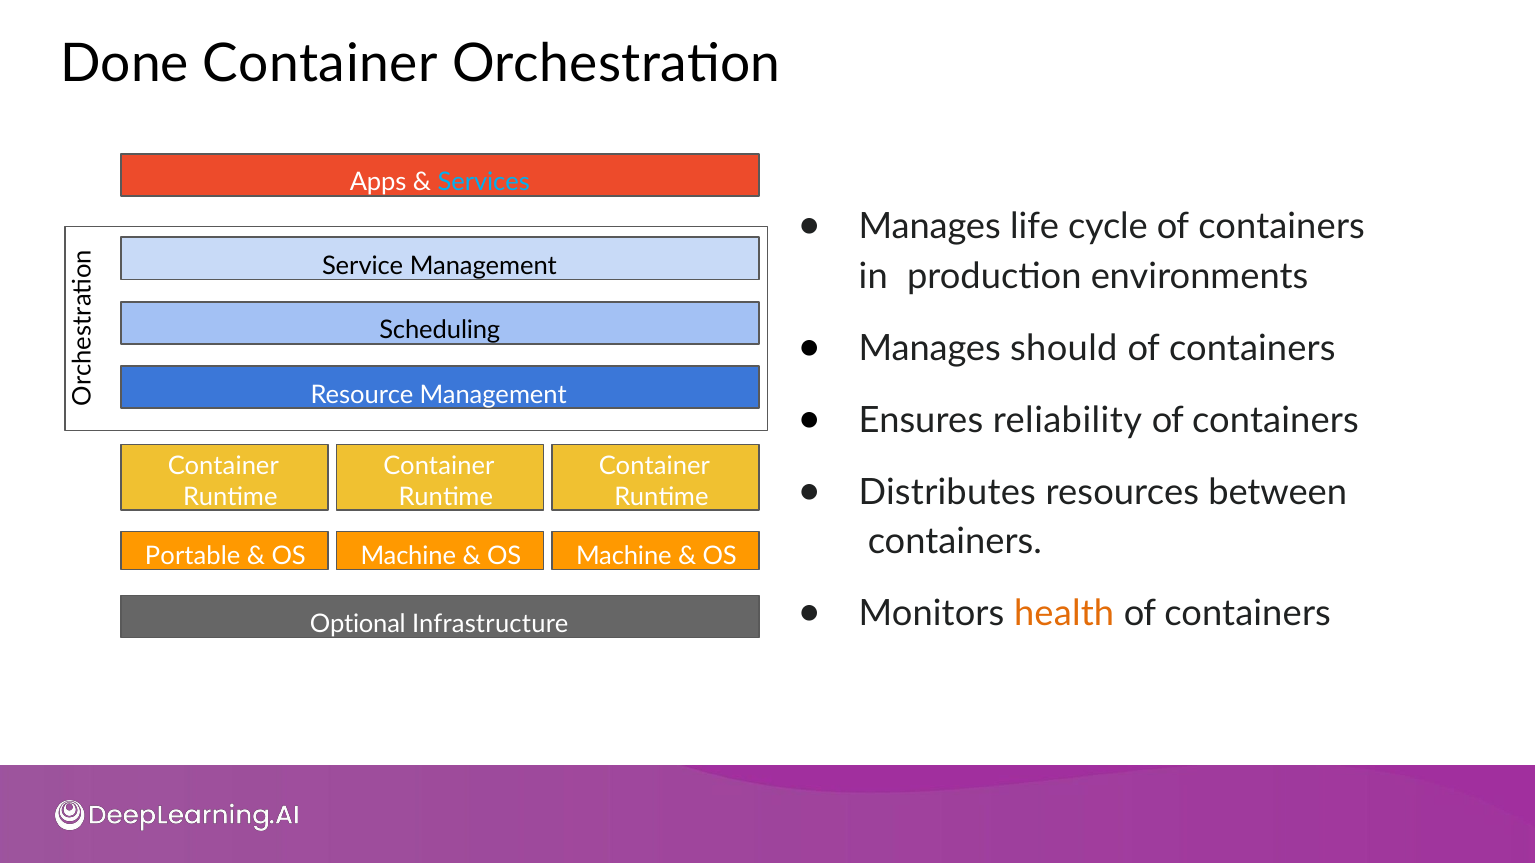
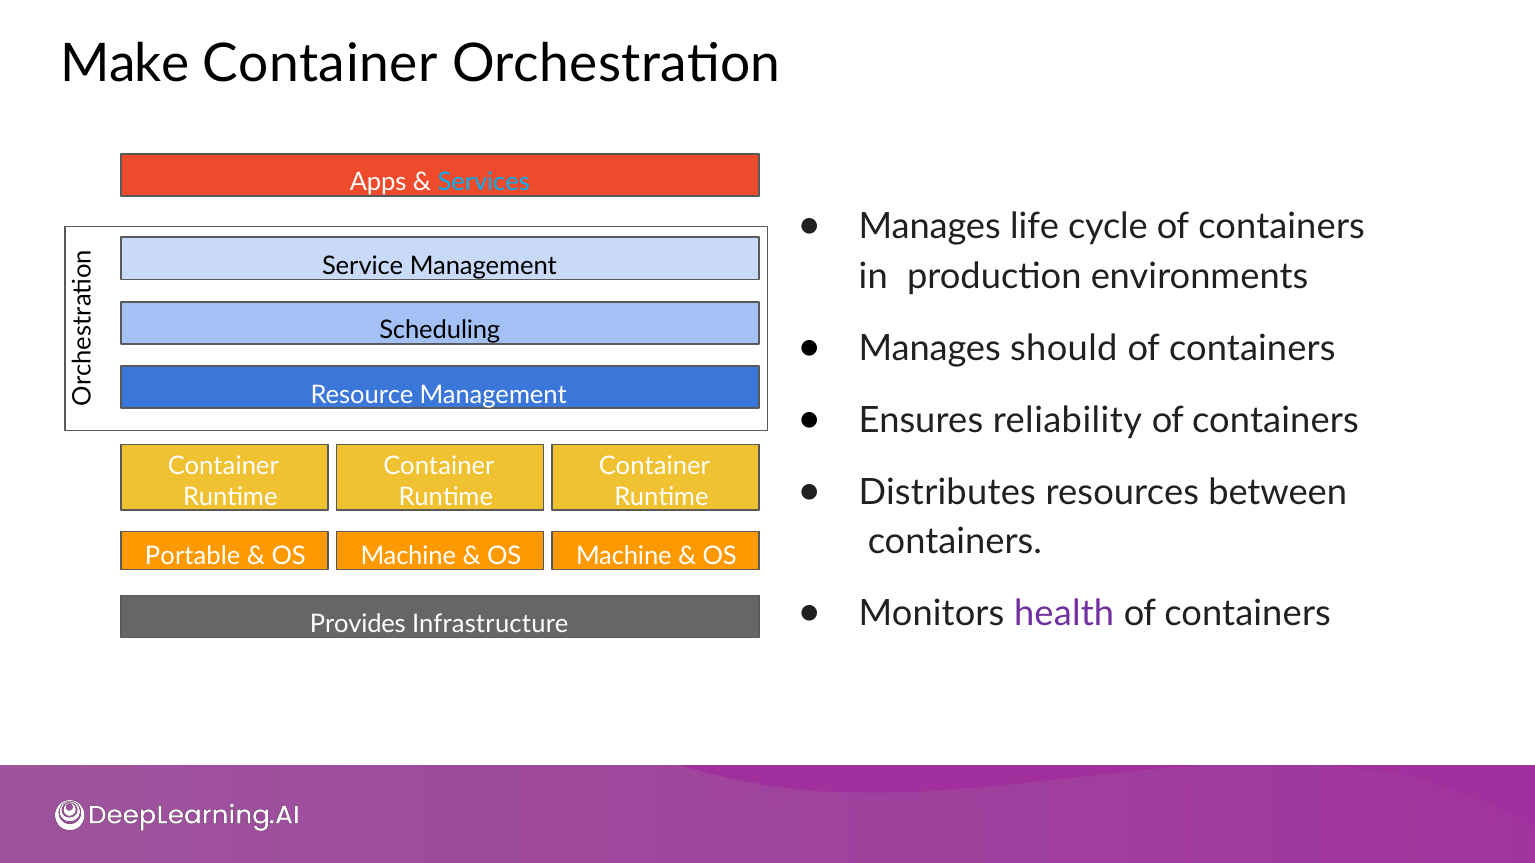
Done: Done -> Make
health colour: orange -> purple
Optional: Optional -> Provides
